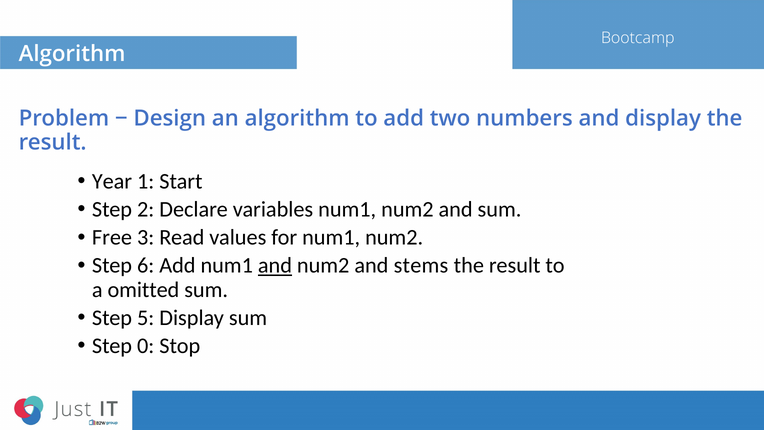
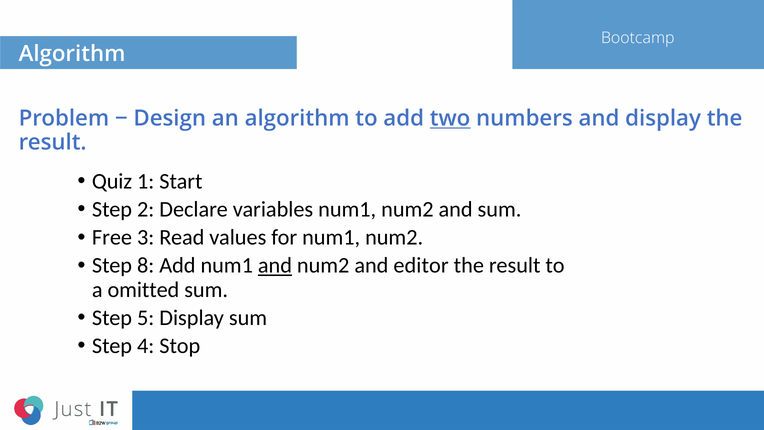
two underline: none -> present
Year: Year -> Quiz
6: 6 -> 8
stems: stems -> editor
0: 0 -> 4
